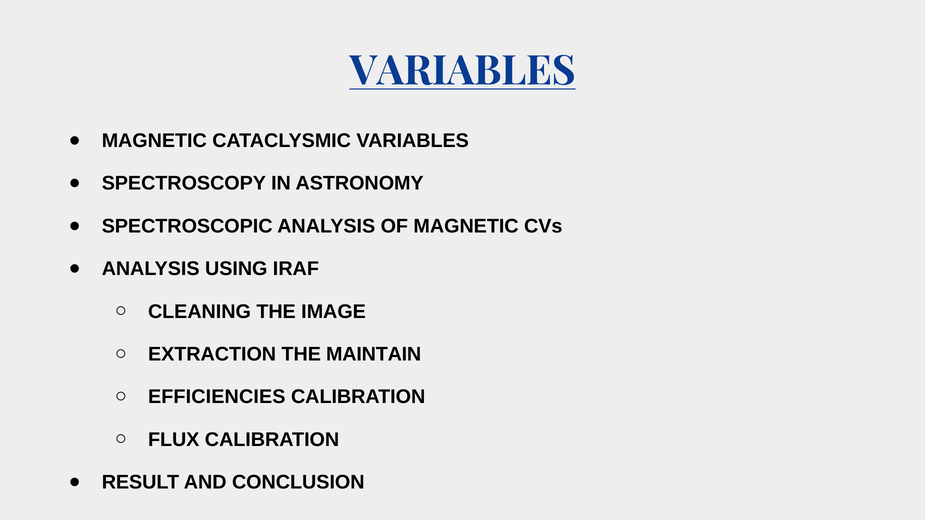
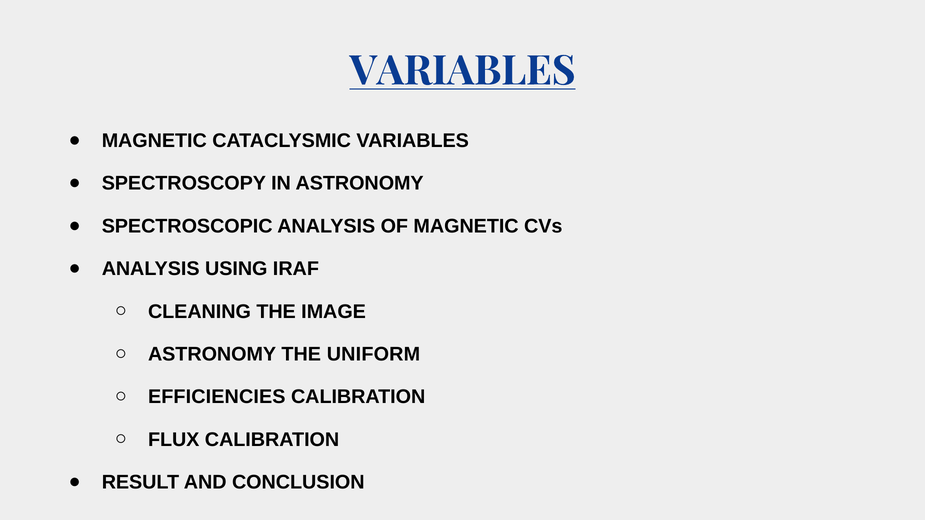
EXTRACTION at (212, 354): EXTRACTION -> ASTRONOMY
MAINTAIN: MAINTAIN -> UNIFORM
